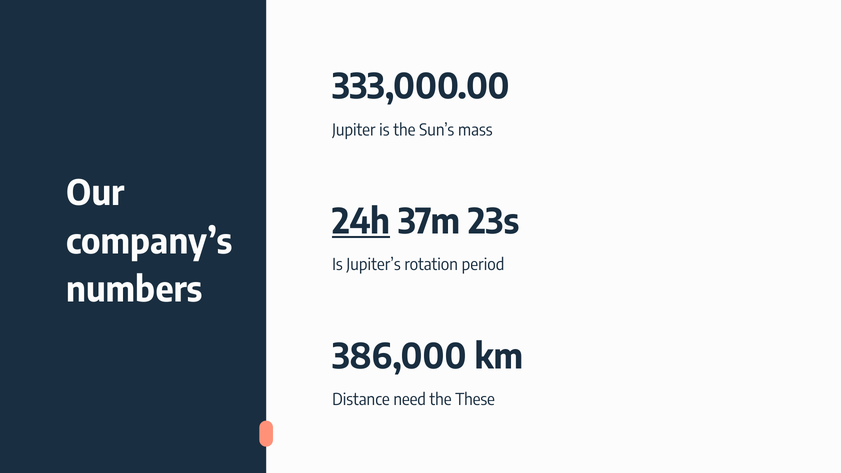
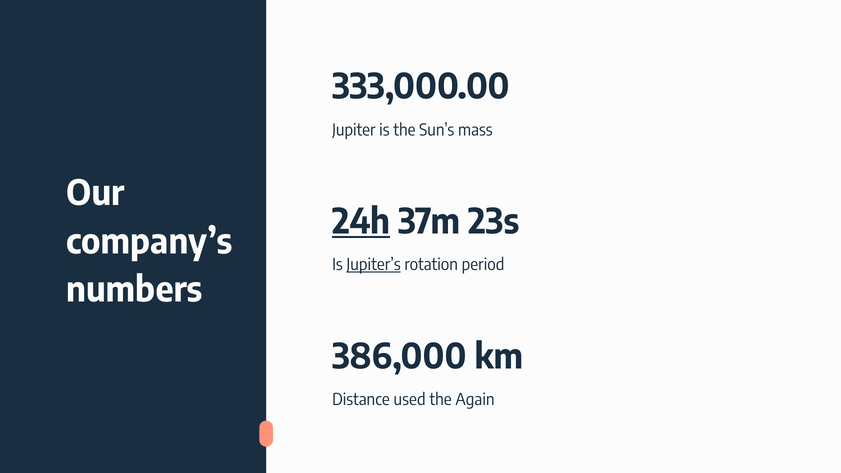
Jupiter’s underline: none -> present
need: need -> used
These: These -> Again
